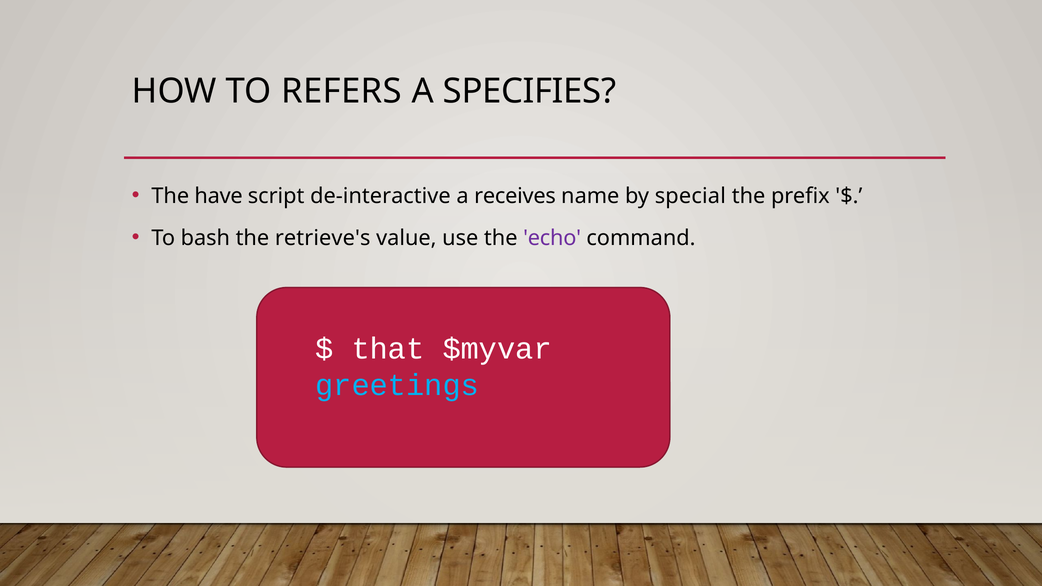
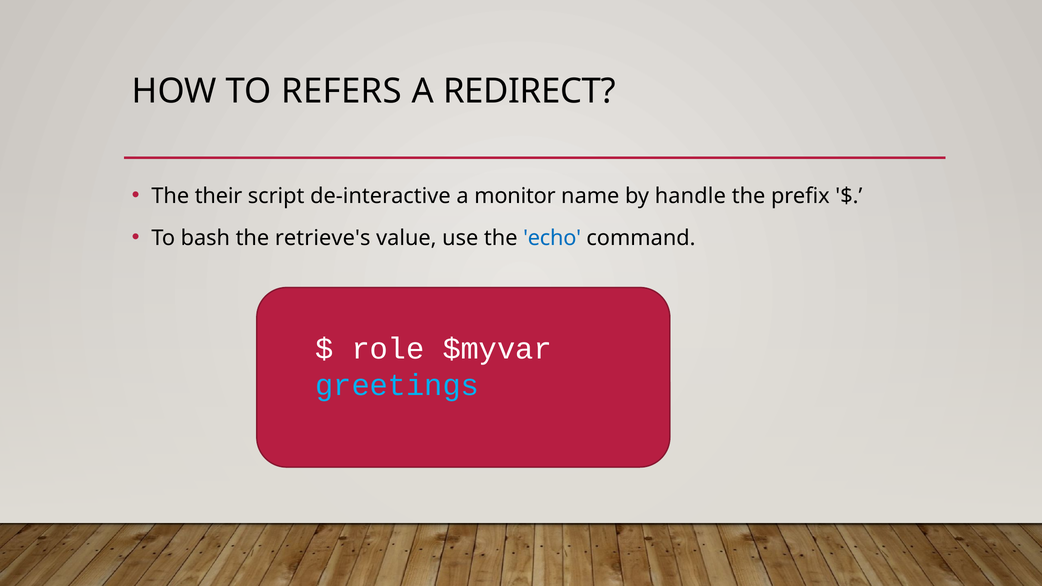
SPECIFIES: SPECIFIES -> REDIRECT
have: have -> their
receives: receives -> monitor
special: special -> handle
echo colour: purple -> blue
that: that -> role
